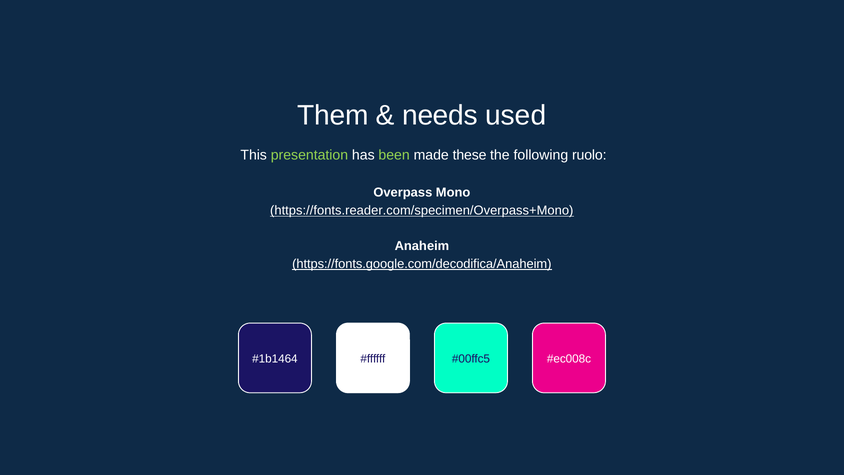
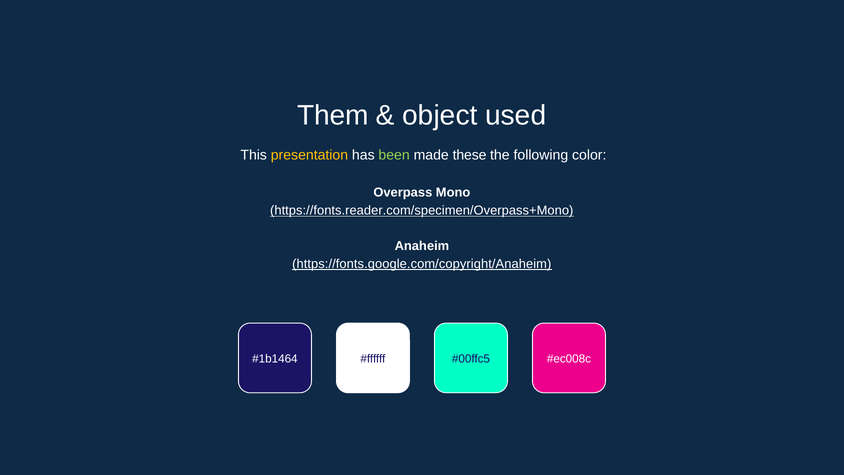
needs: needs -> object
presentation colour: light green -> yellow
ruolo: ruolo -> color
https://fonts.google.com/decodifica/Anaheim: https://fonts.google.com/decodifica/Anaheim -> https://fonts.google.com/copyright/Anaheim
